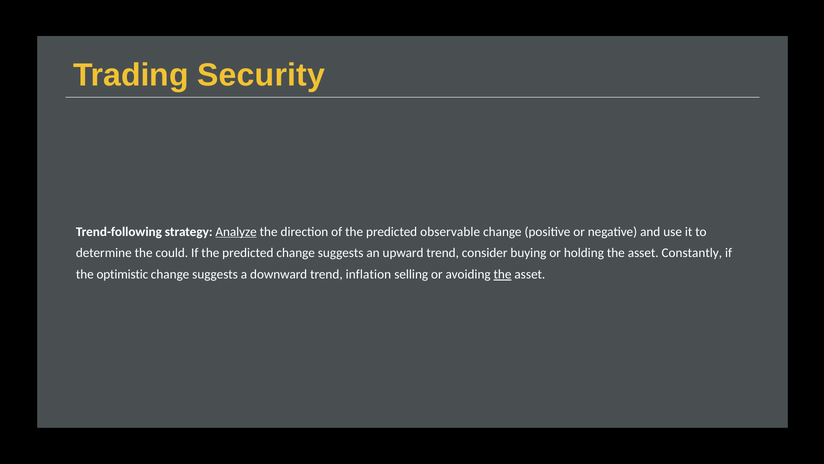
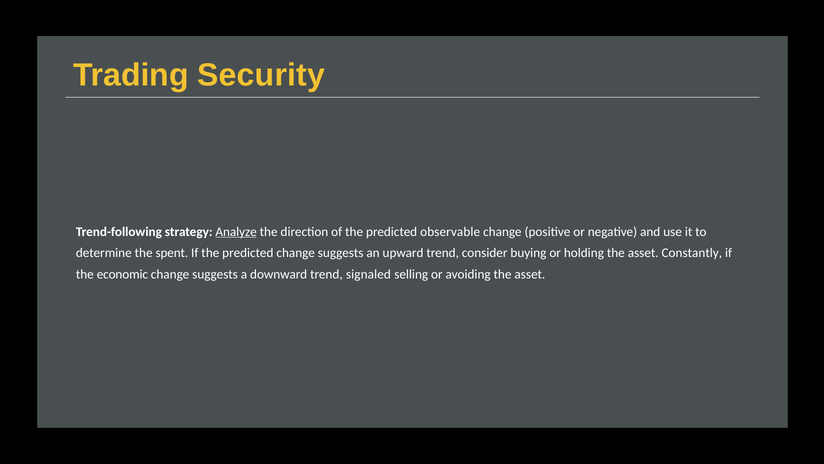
could: could -> spent
optimistic: optimistic -> economic
inflation: inflation -> signaled
the at (503, 274) underline: present -> none
